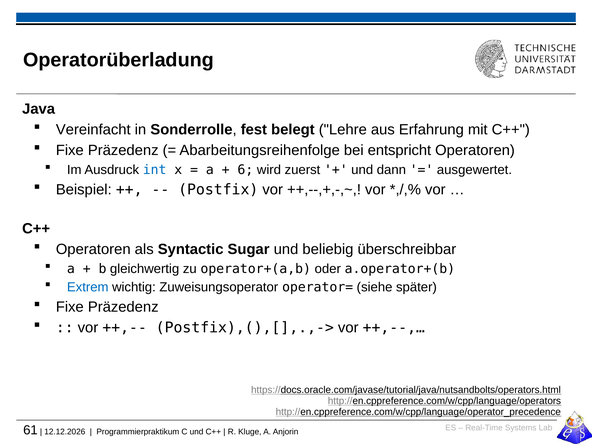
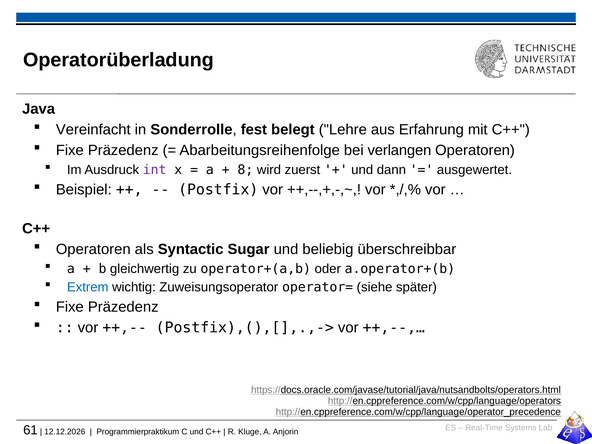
entspricht: entspricht -> verlangen
int colour: blue -> purple
6: 6 -> 8
